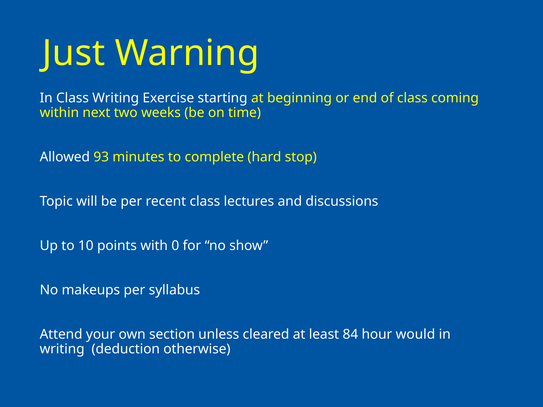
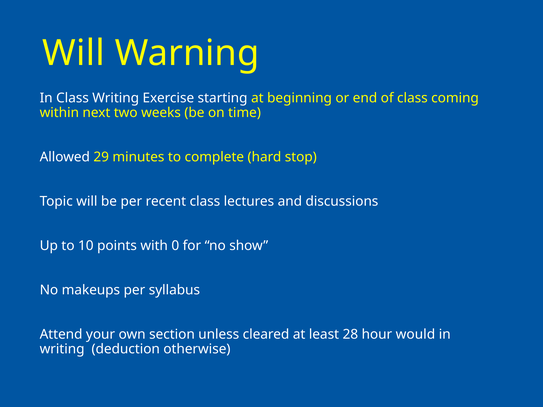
Just at (74, 53): Just -> Will
93: 93 -> 29
84: 84 -> 28
